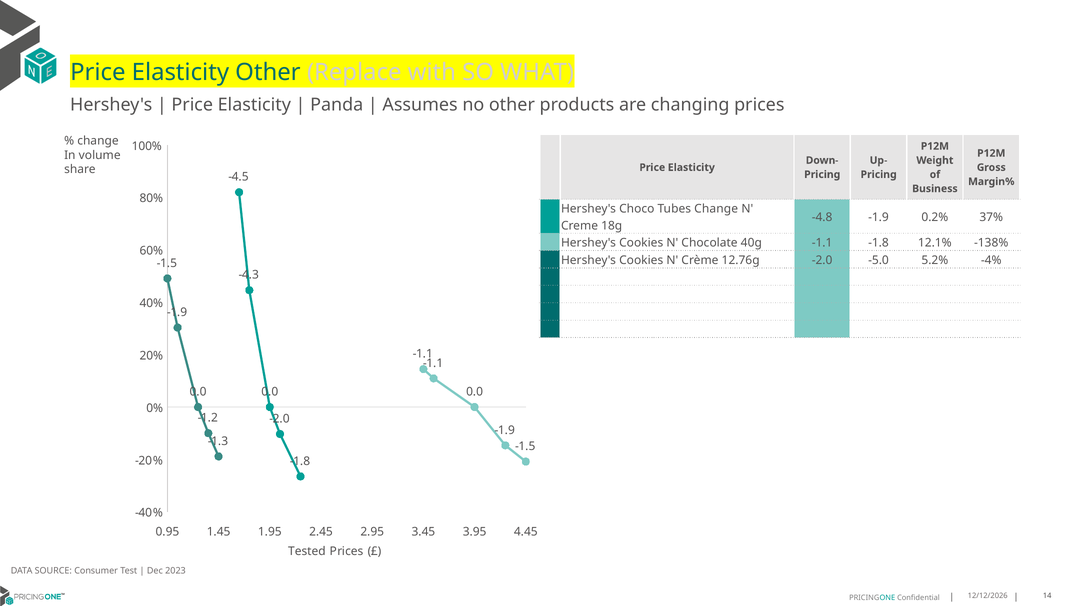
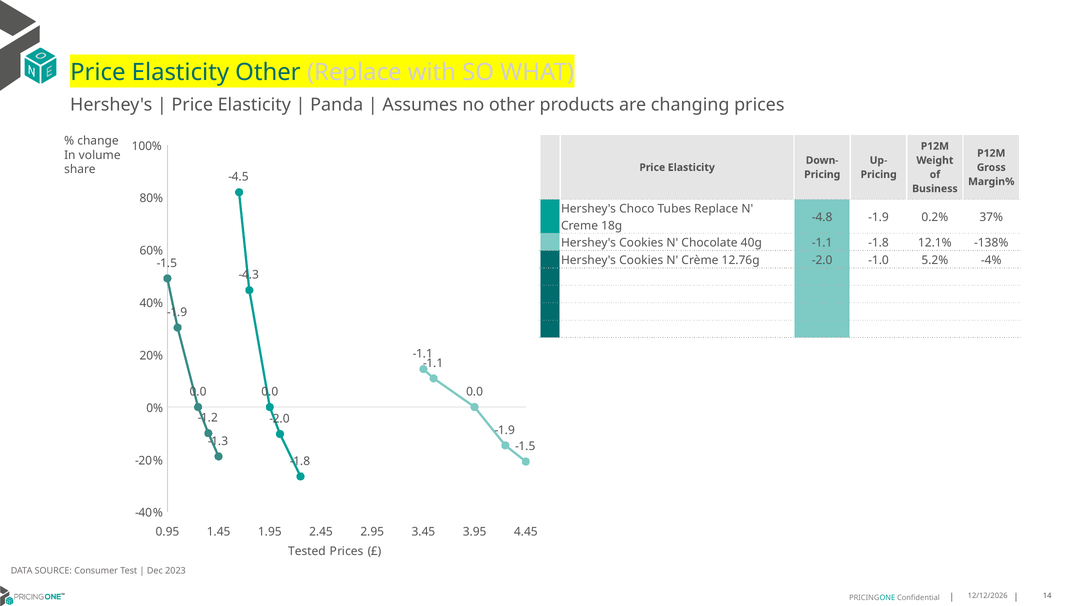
Tubes Change: Change -> Replace
-5.0: -5.0 -> -1.0
